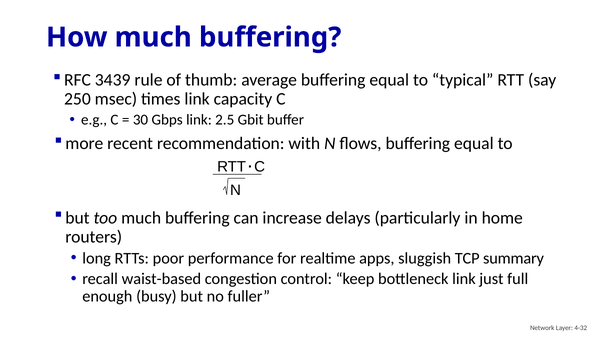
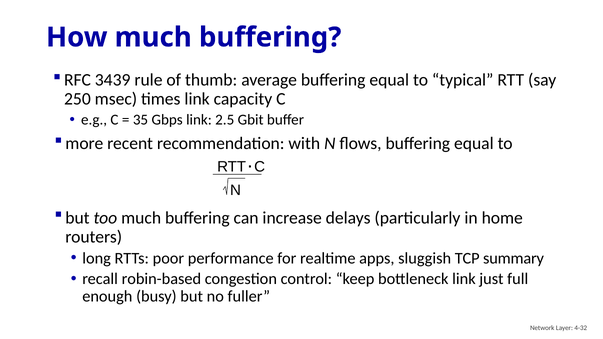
30: 30 -> 35
waist-based: waist-based -> robin-based
